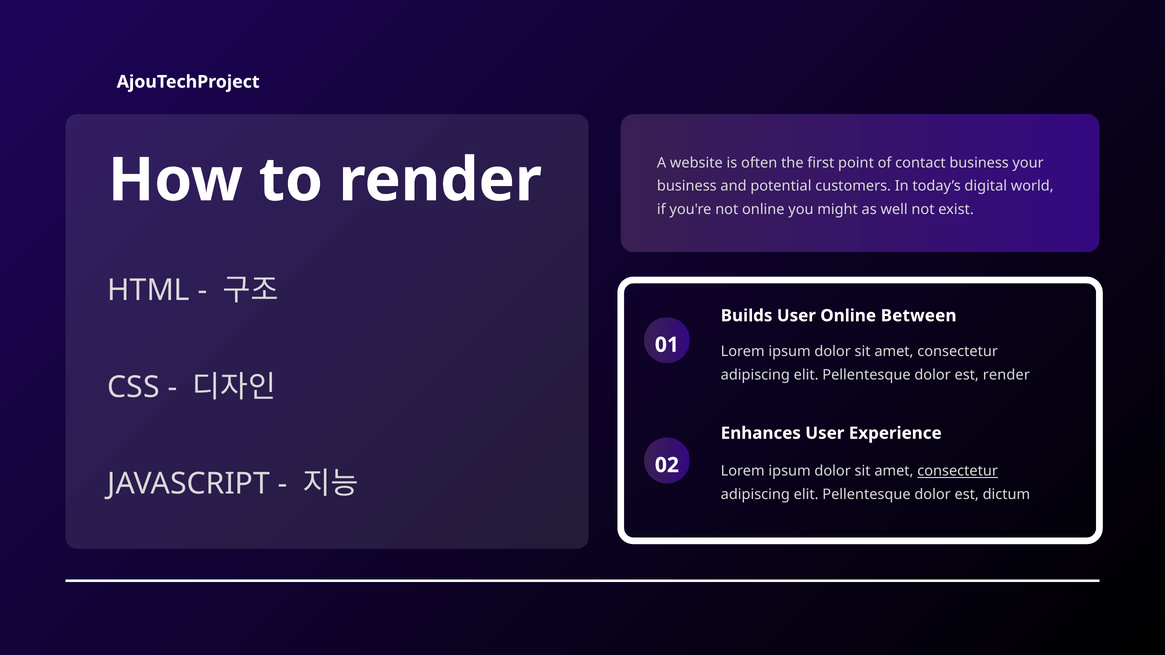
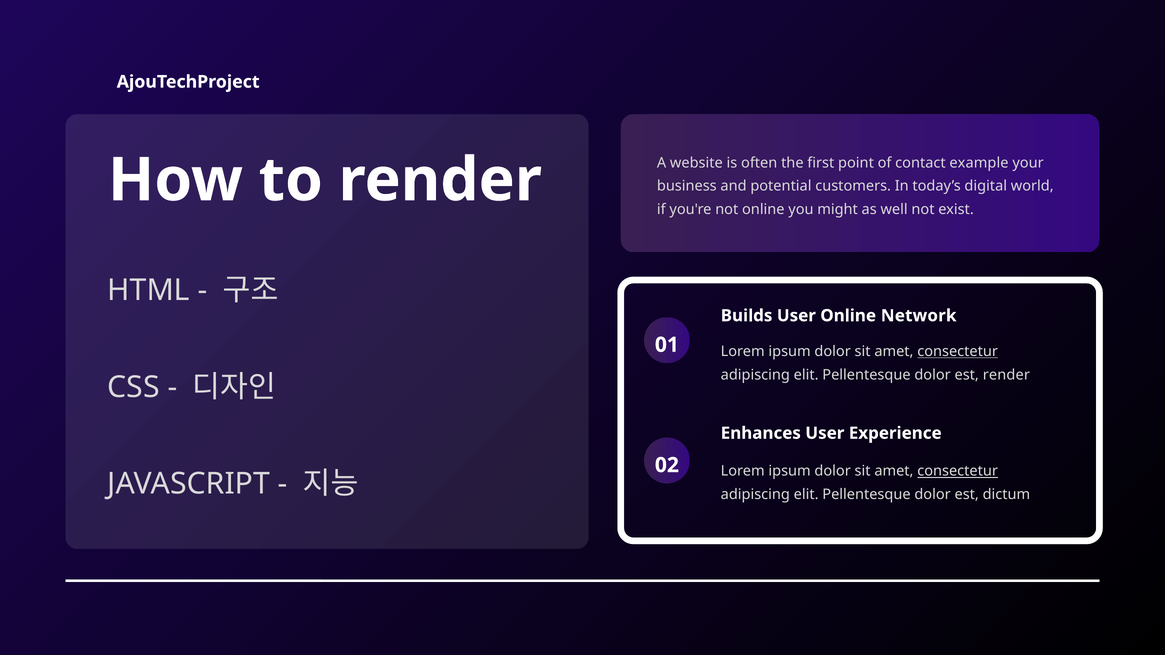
contact business: business -> example
Between: Between -> Network
consectetur at (958, 352) underline: none -> present
